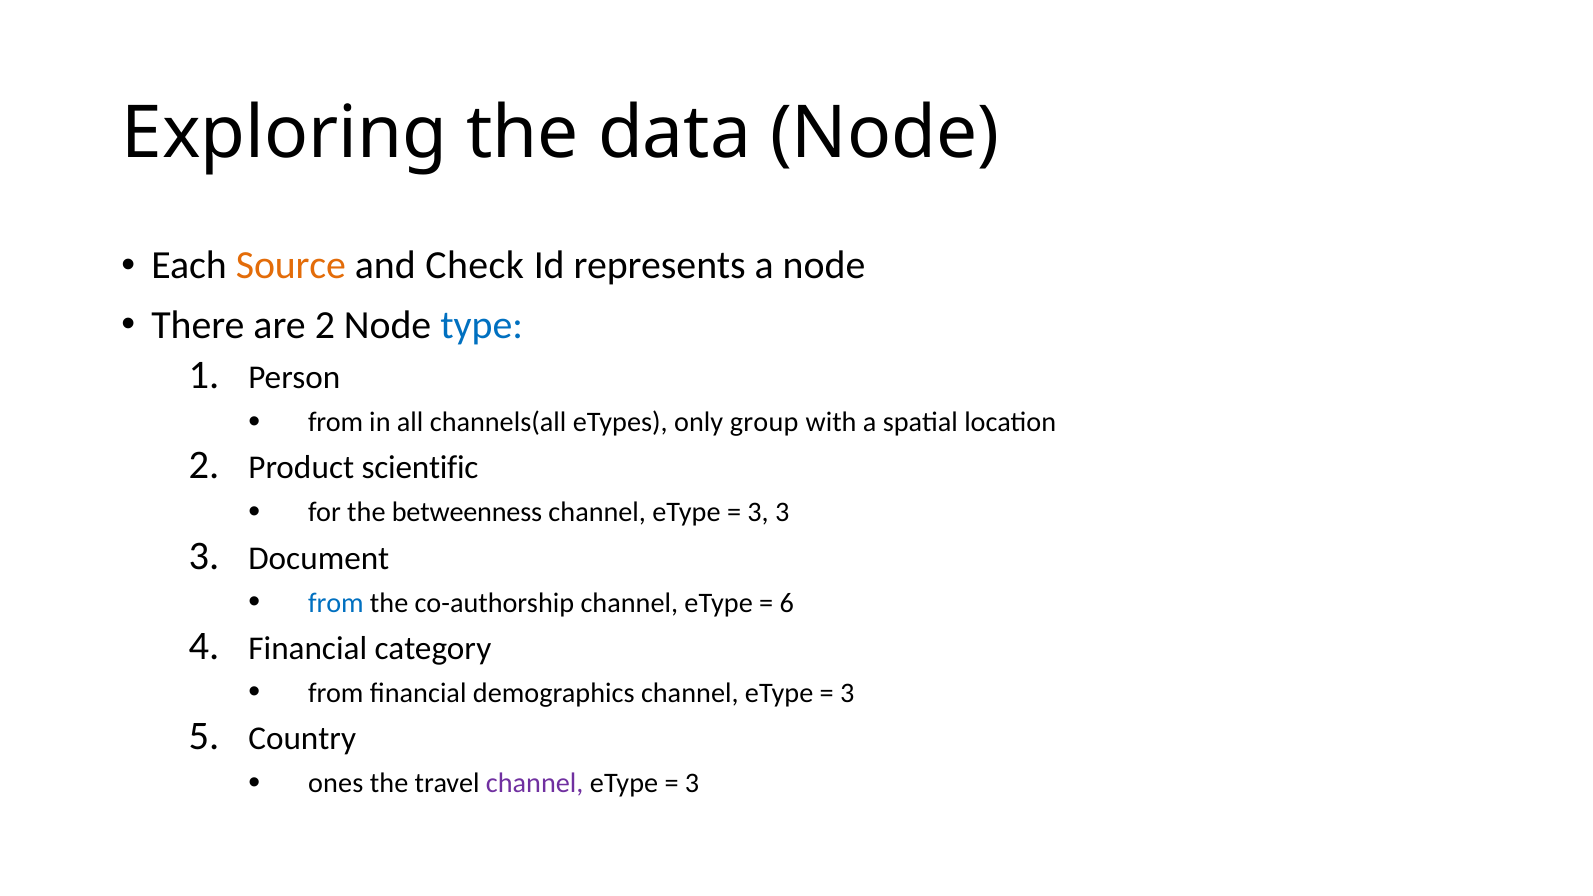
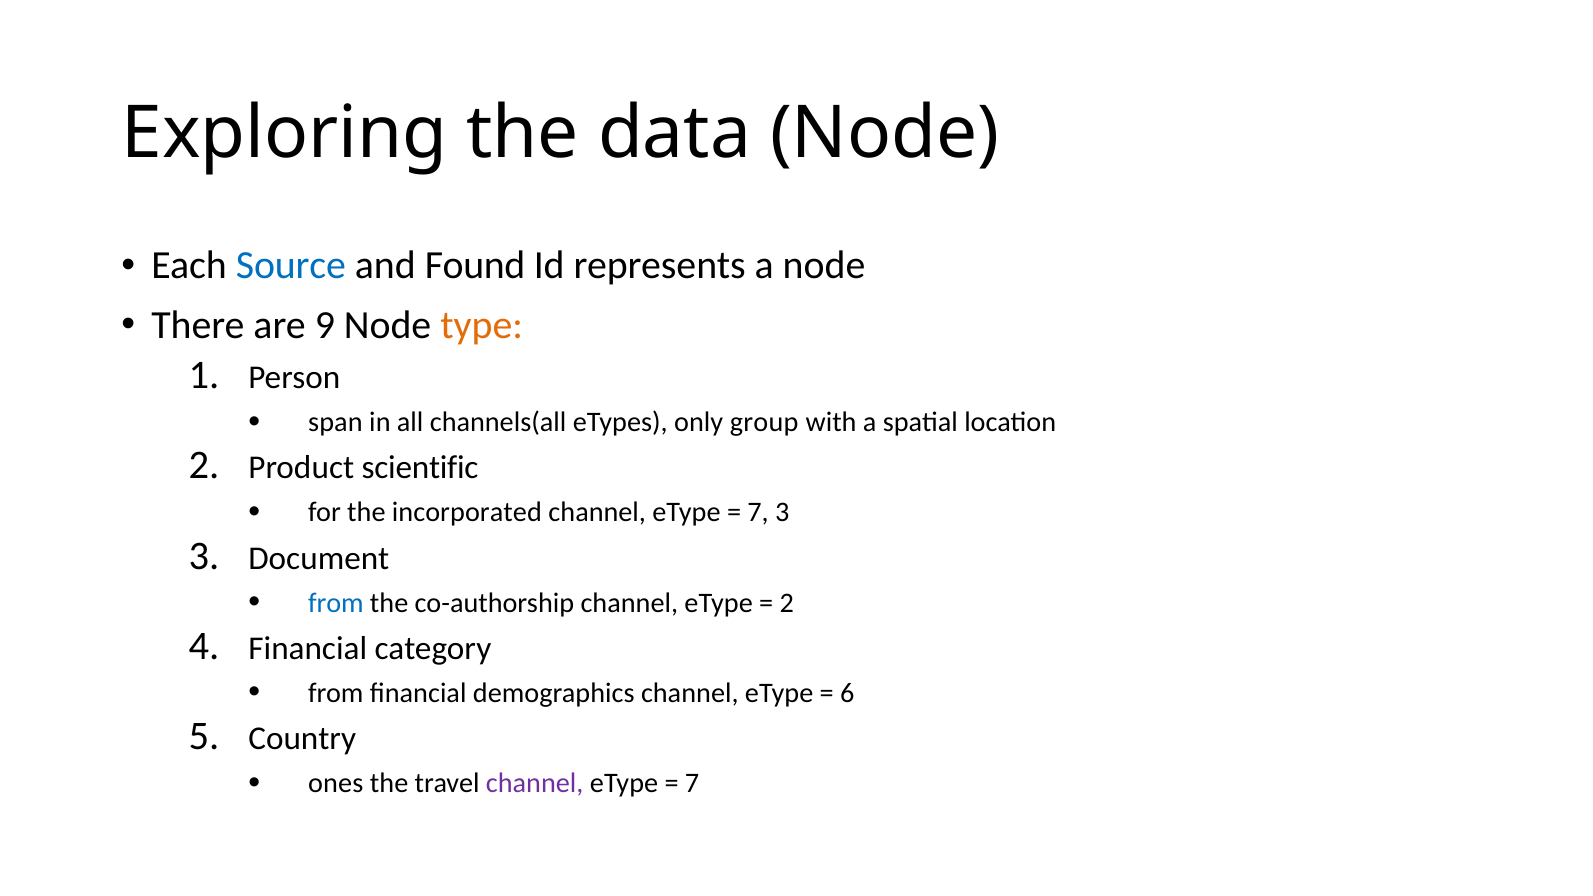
Source colour: orange -> blue
Check: Check -> Found
are 2: 2 -> 9
type colour: blue -> orange
from at (336, 422): from -> span
betweenness: betweenness -> incorporated
3 at (758, 513): 3 -> 7
6 at (787, 603): 6 -> 2
3 at (847, 693): 3 -> 6
3 at (692, 783): 3 -> 7
